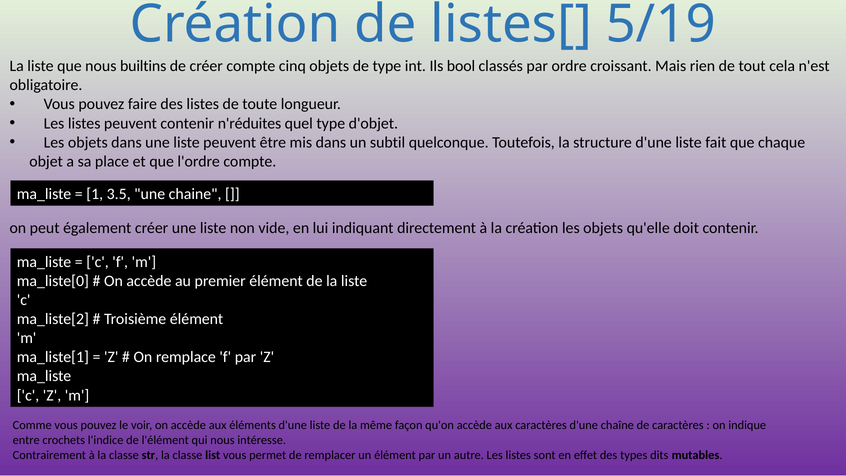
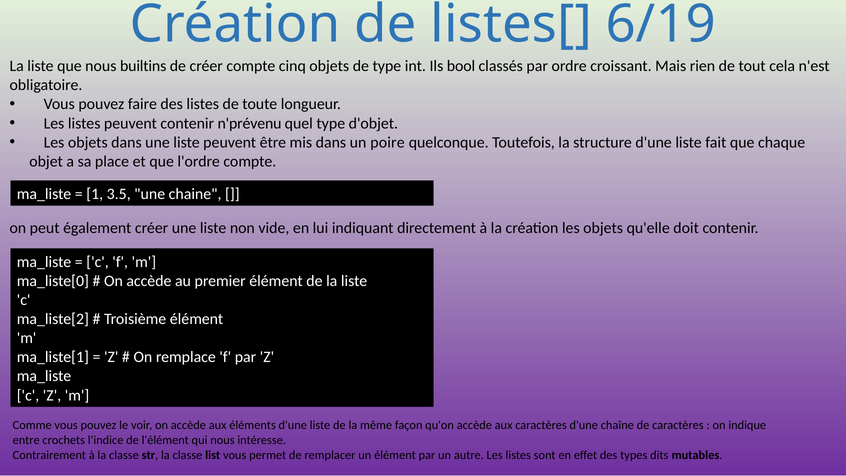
5/19: 5/19 -> 6/19
n'réduites: n'réduites -> n'prévenu
subtil: subtil -> poire
